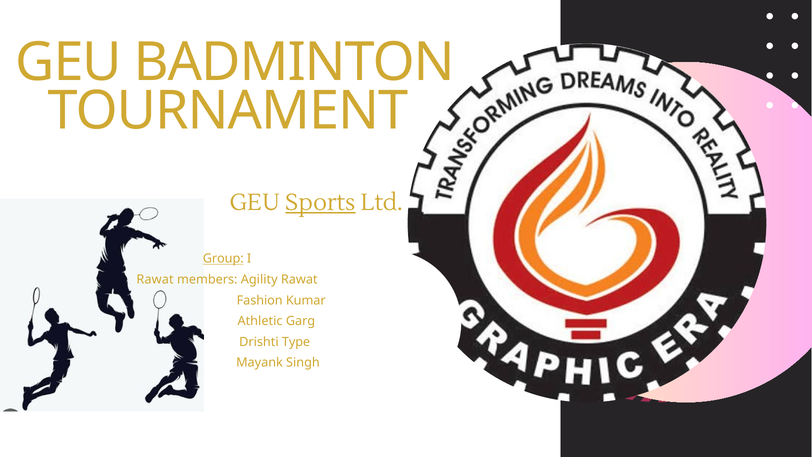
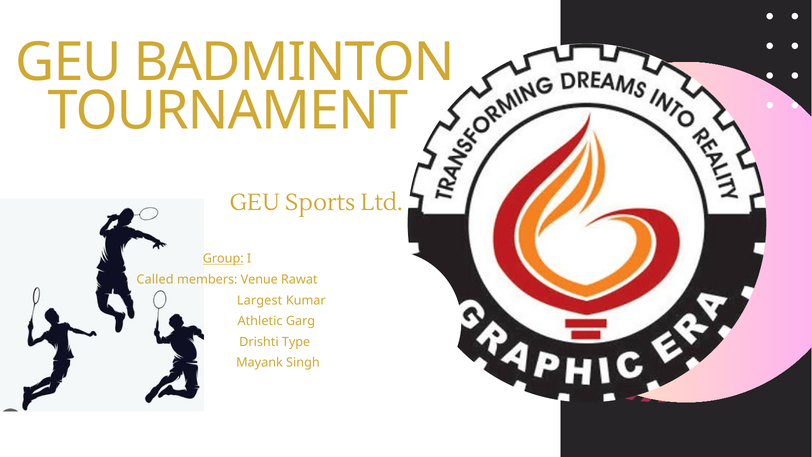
Sports underline: present -> none
Rawat at (155, 279): Rawat -> Called
Agility: Agility -> Venue
Fashion: Fashion -> Largest
